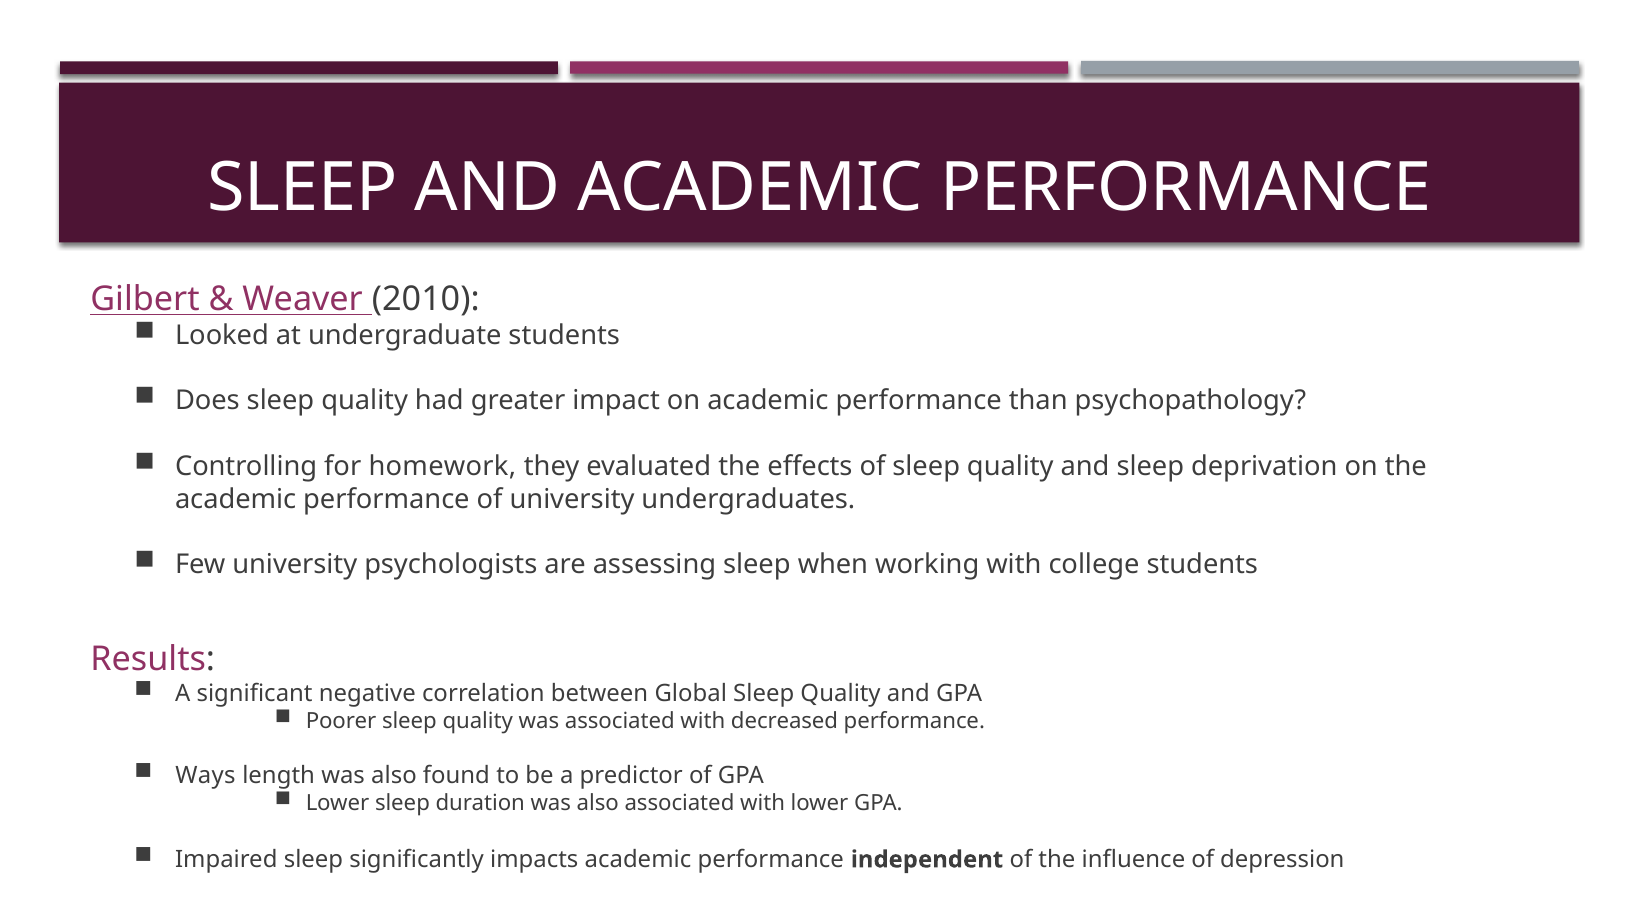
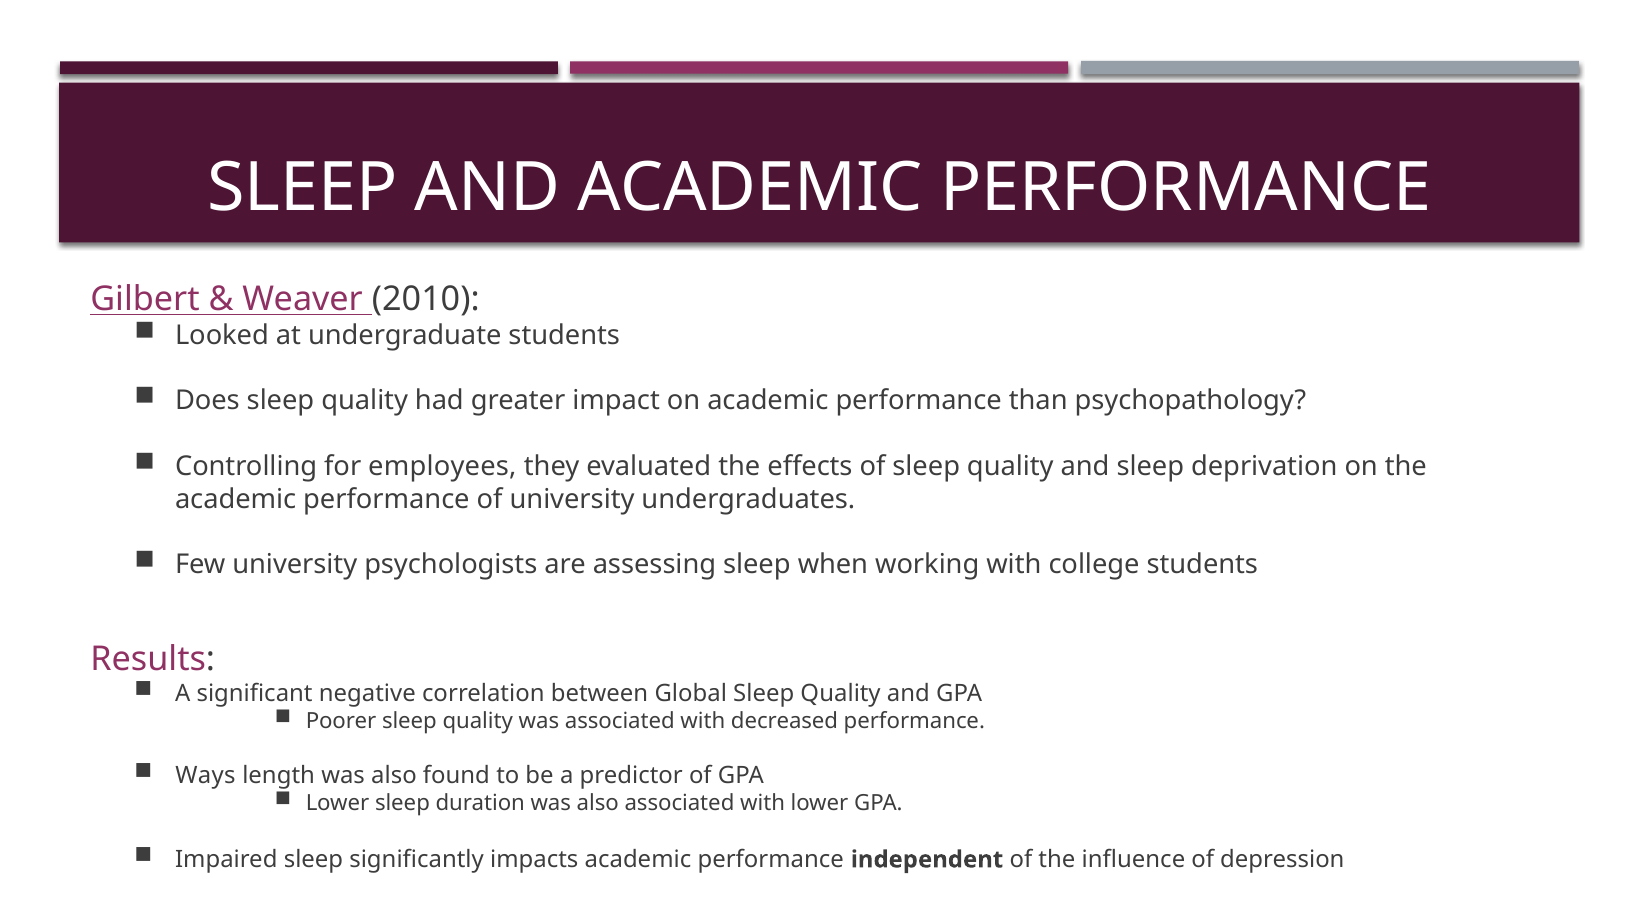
homework: homework -> employees
